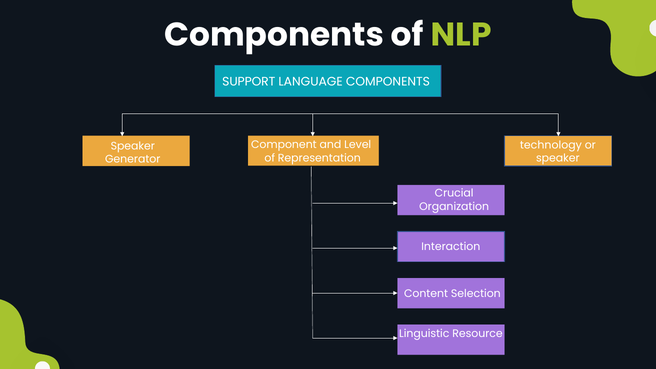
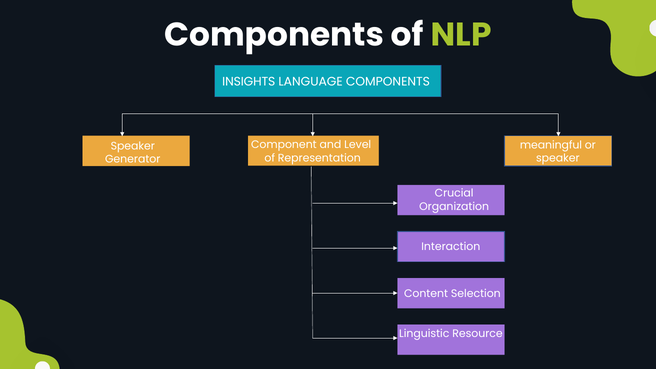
SUPPORT: SUPPORT -> INSIGHTS
technology: technology -> meaningful
